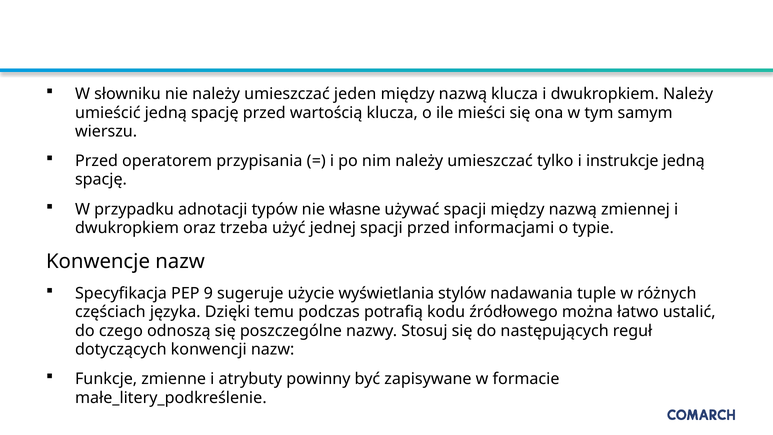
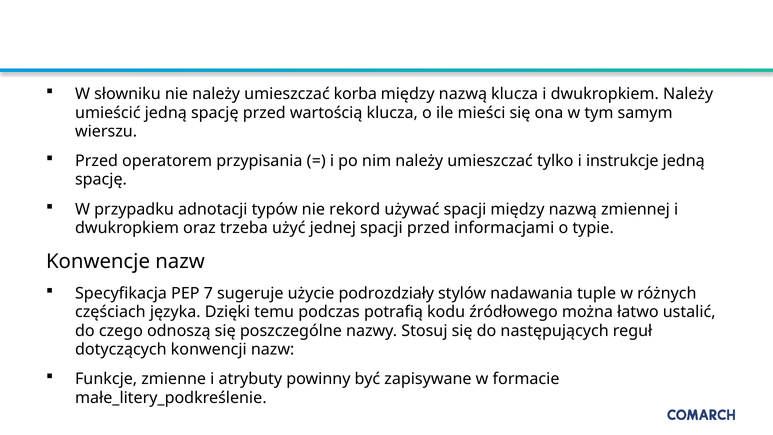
jeden: jeden -> korba
własne: własne -> rekord
9: 9 -> 7
wyświetlania: wyświetlania -> podrozdziały
